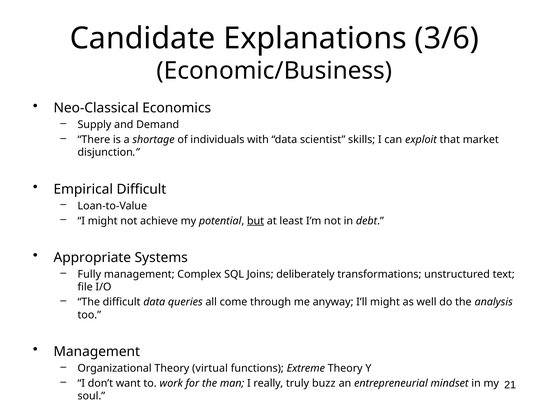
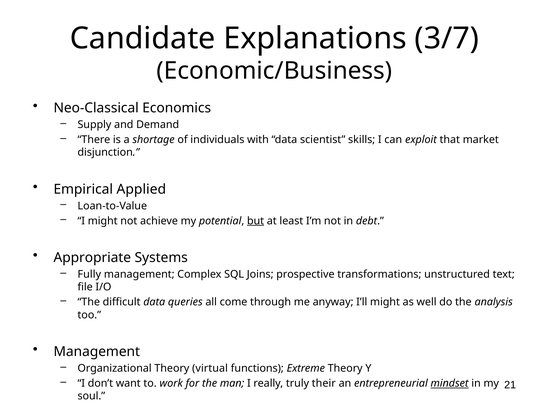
3/6: 3/6 -> 3/7
Empirical Difficult: Difficult -> Applied
deliberately: deliberately -> prospective
buzz: buzz -> their
mindset underline: none -> present
